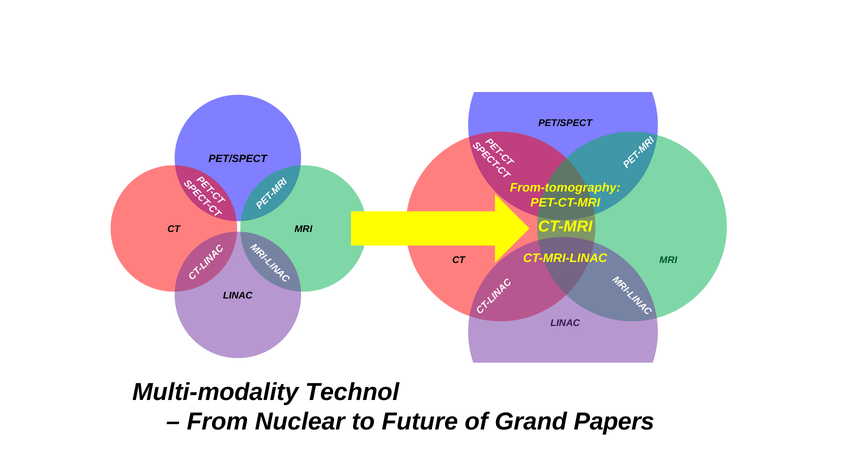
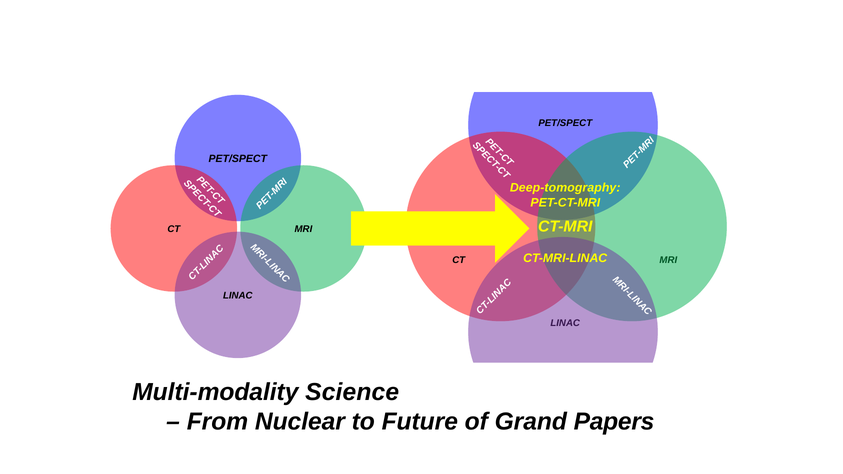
From-tomography: From-tomography -> Deep-tomography
Technol: Technol -> Science
